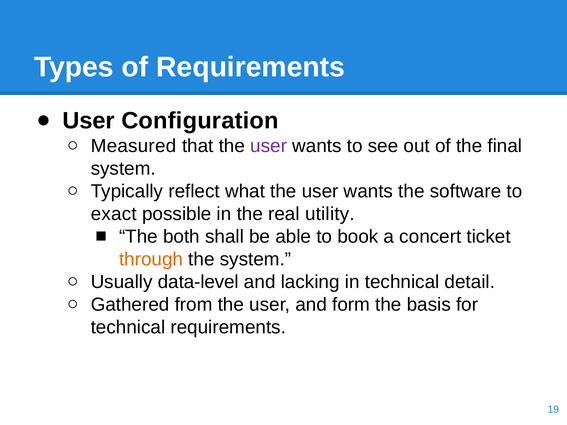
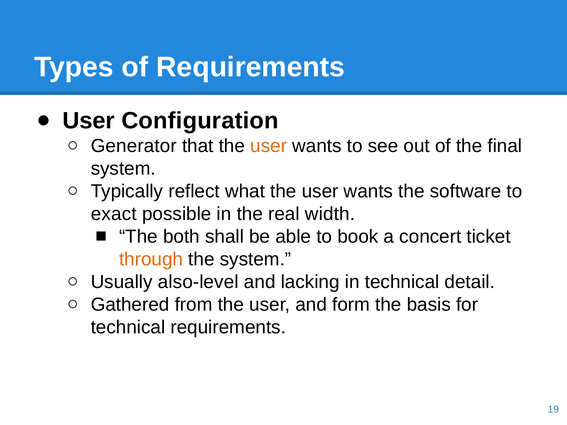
Measured: Measured -> Generator
user at (269, 146) colour: purple -> orange
utility: utility -> width
data-level: data-level -> also-level
